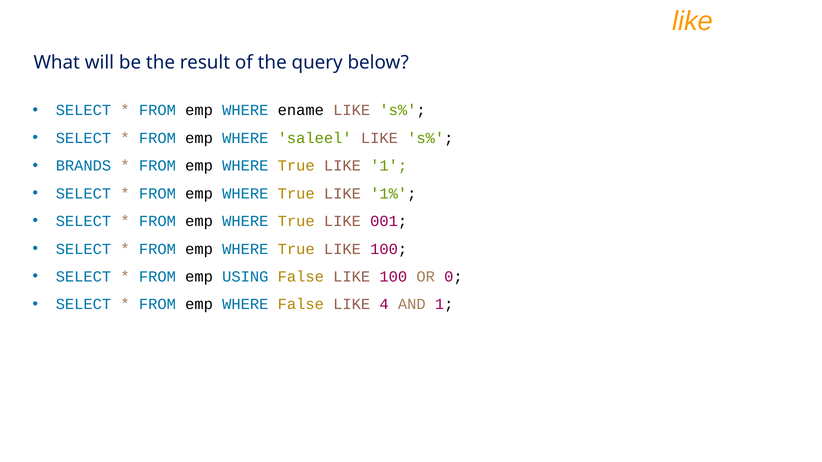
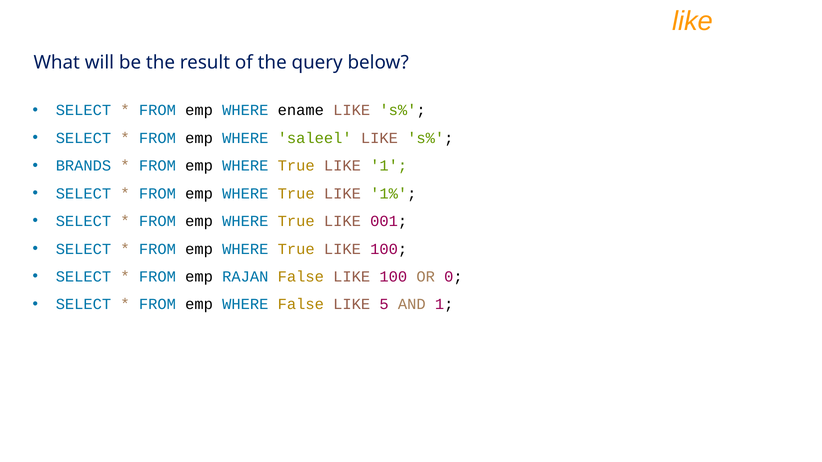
USING: USING -> RAJAN
4: 4 -> 5
